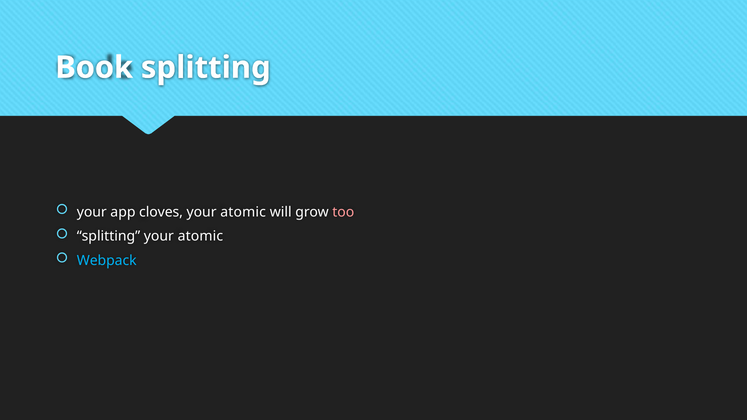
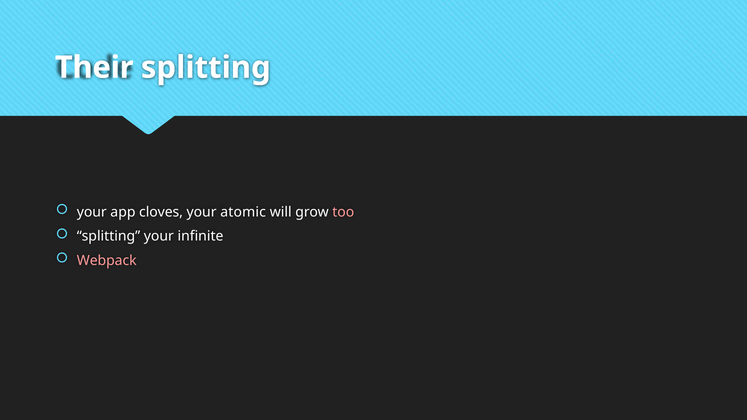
Book: Book -> Their
splitting your atomic: atomic -> infinite
Webpack colour: light blue -> pink
